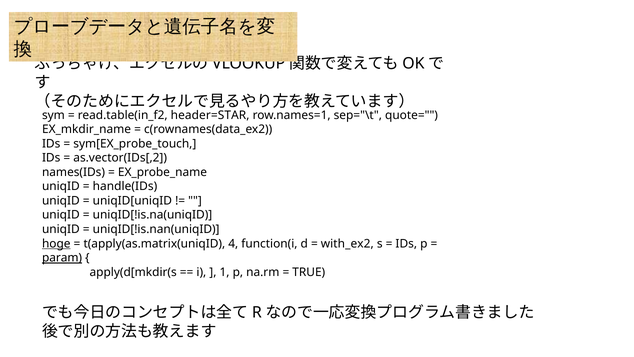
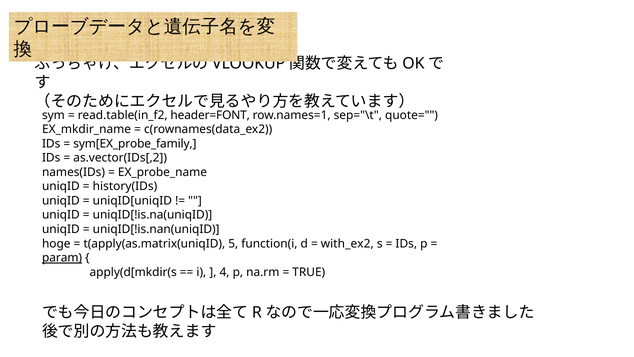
header=STAR: header=STAR -> header=FONT
sym[EX_probe_touch: sym[EX_probe_touch -> sym[EX_probe_family
handle(IDs: handle(IDs -> history(IDs
hoge underline: present -> none
4: 4 -> 5
1: 1 -> 4
